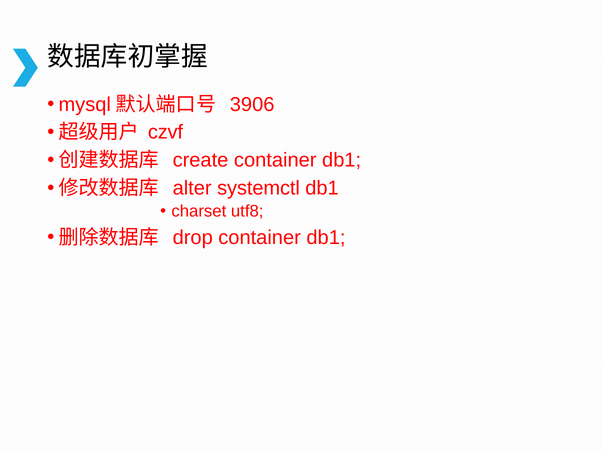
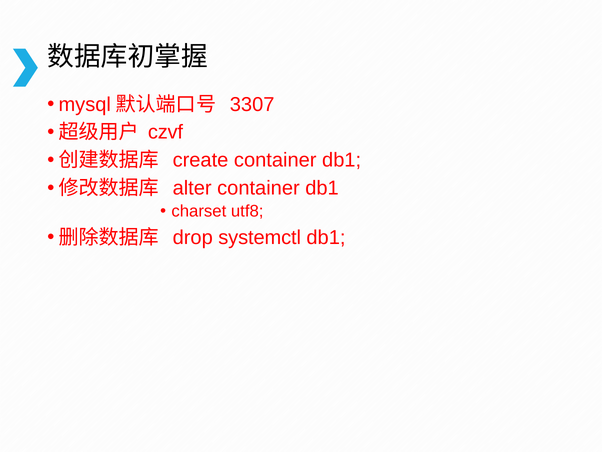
3906: 3906 -> 3307
alter systemctl: systemctl -> container
drop container: container -> systemctl
